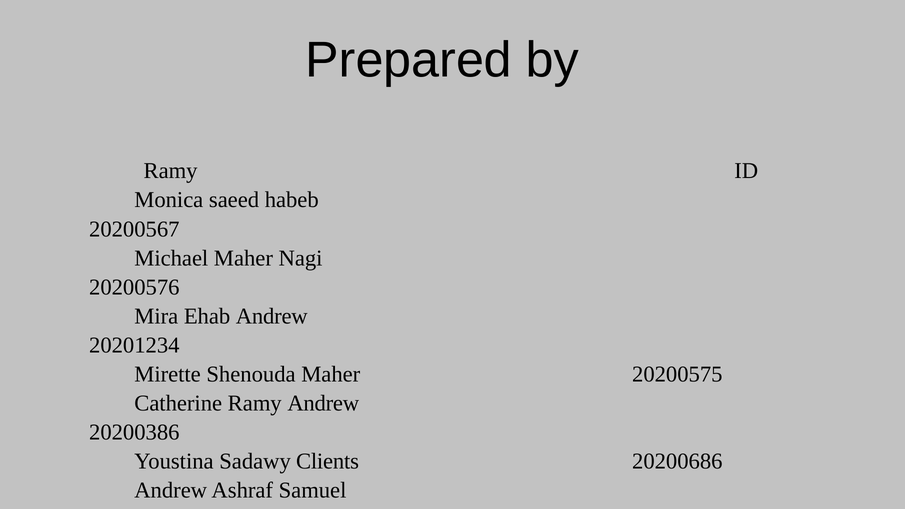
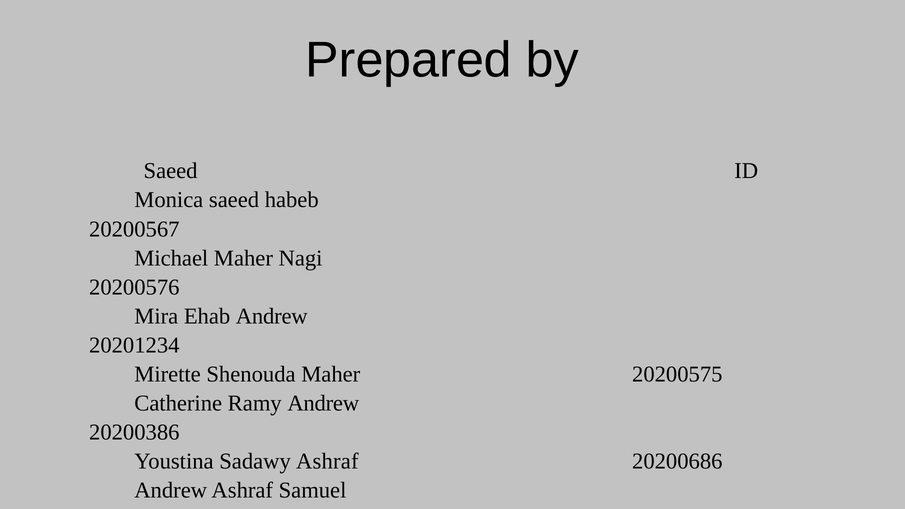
Ramy at (171, 171): Ramy -> Saeed
Sadawy Clients: Clients -> Ashraf
